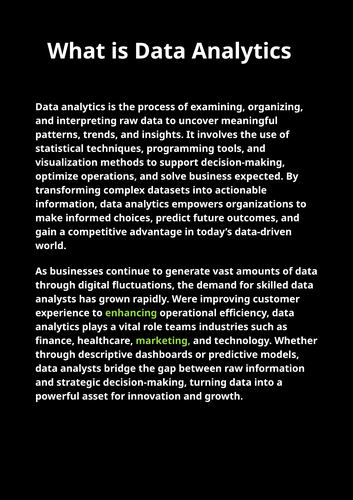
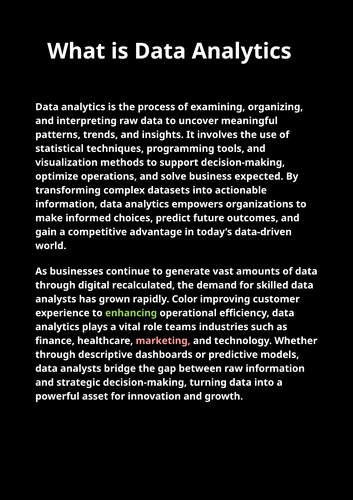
fluctuations: fluctuations -> recalculated
Were: Were -> Color
marketing colour: light green -> pink
